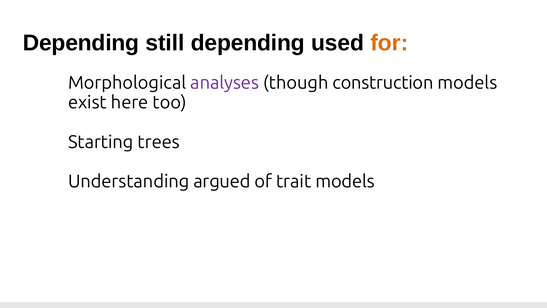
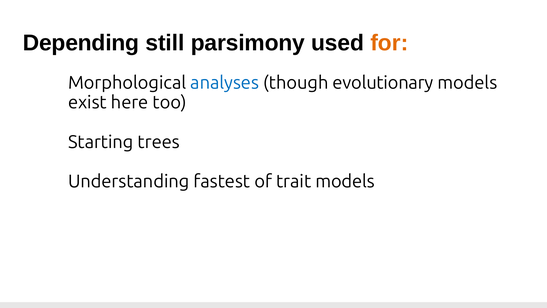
still depending: depending -> parsimony
analyses colour: purple -> blue
construction: construction -> evolutionary
argued: argued -> fastest
